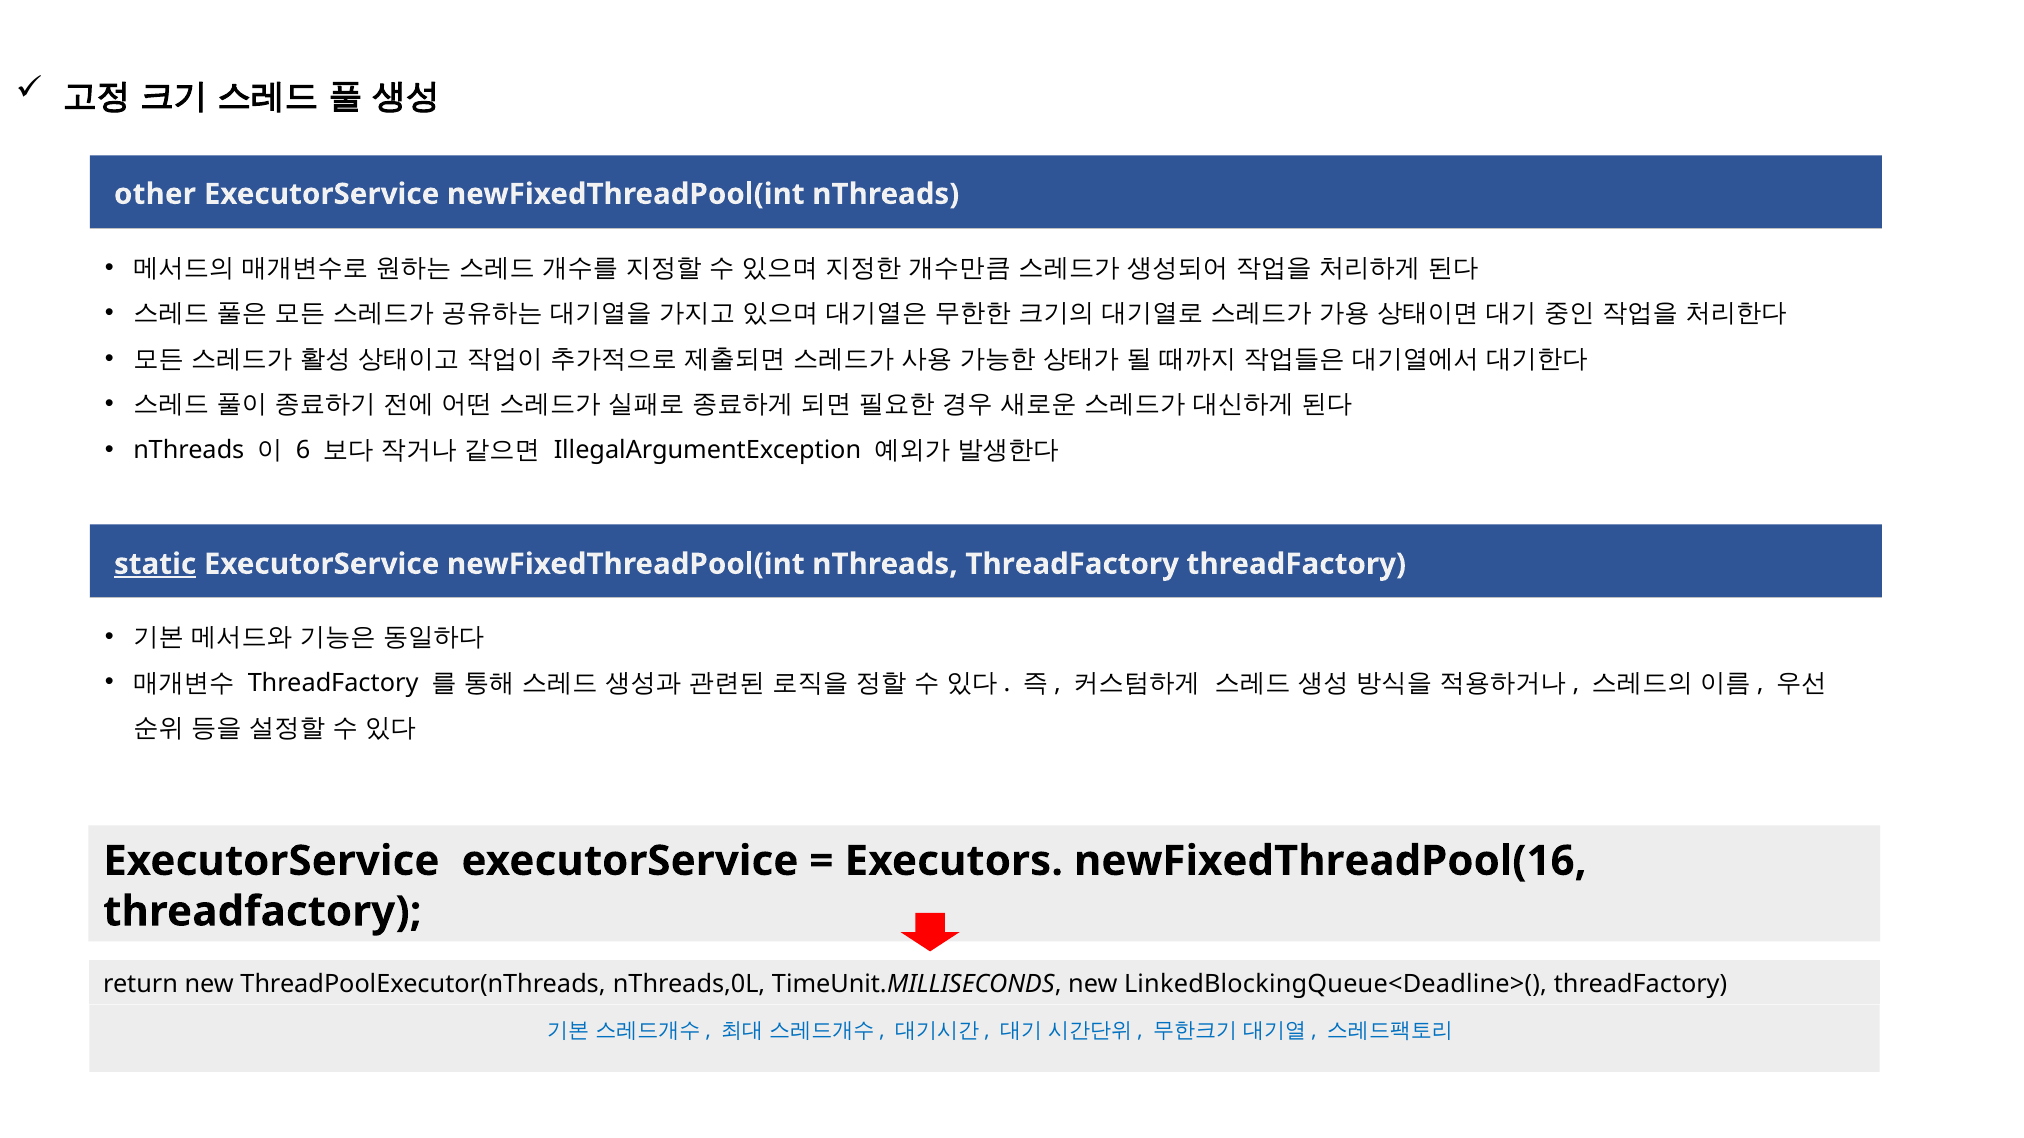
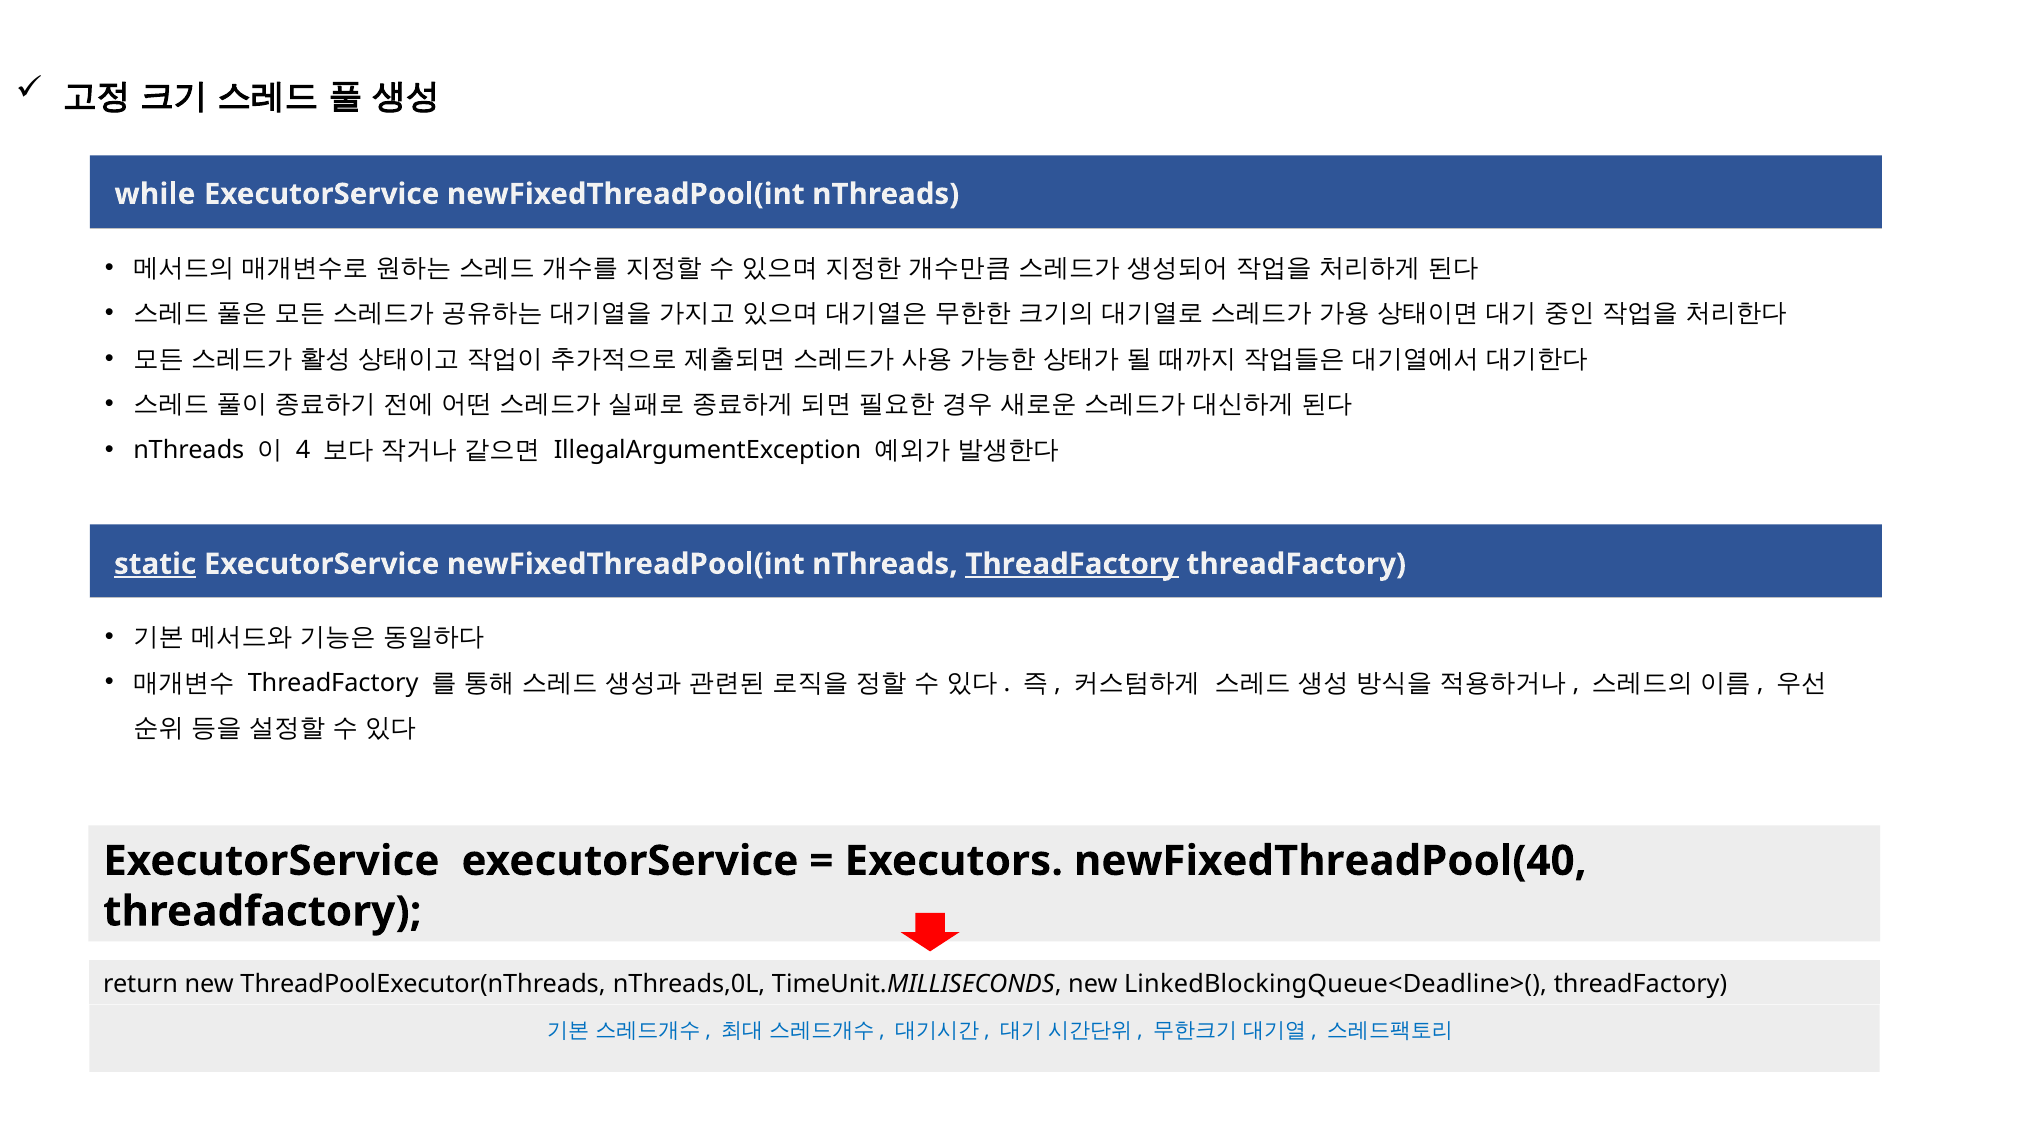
other: other -> while
6: 6 -> 4
ThreadFactory at (1072, 564) underline: none -> present
newFixedThreadPool(16: newFixedThreadPool(16 -> newFixedThreadPool(40
